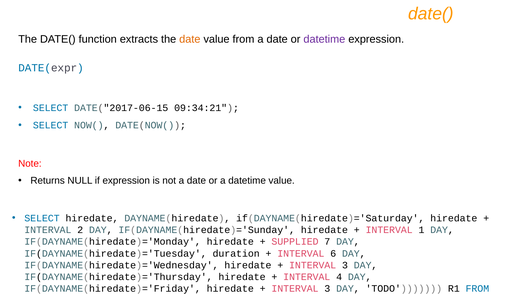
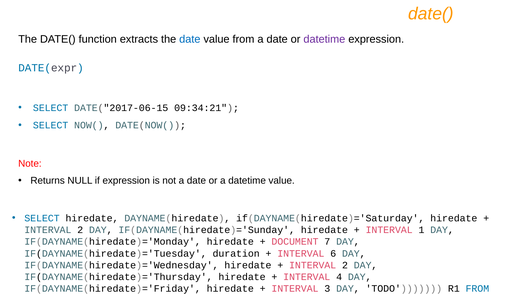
date at (190, 39) colour: orange -> blue
SUPPLIED: SUPPLIED -> DOCUMENT
3 at (345, 265): 3 -> 2
